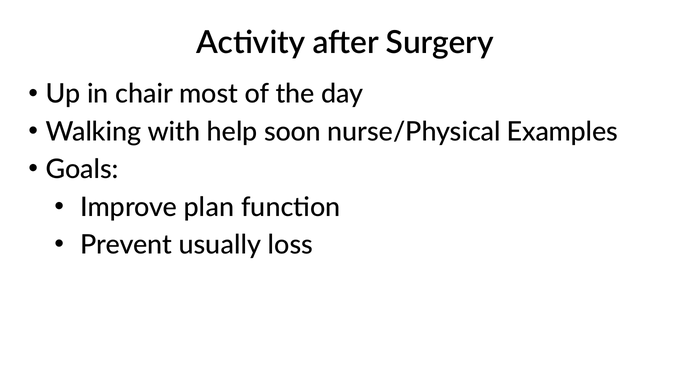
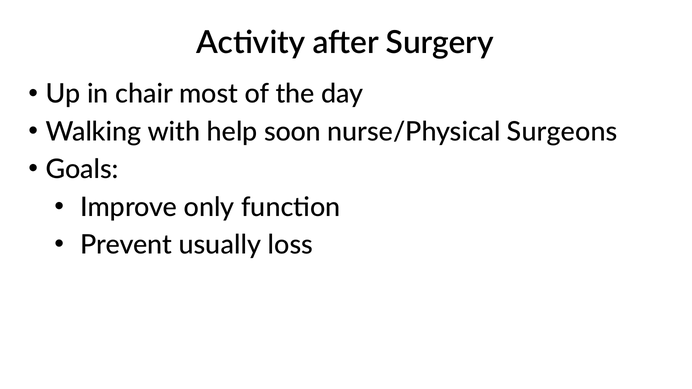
Examples: Examples -> Surgeons
plan: plan -> only
